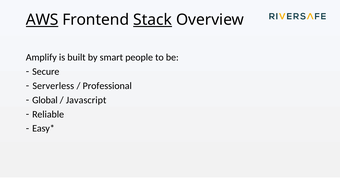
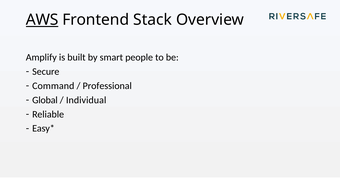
Stack underline: present -> none
Serverless: Serverless -> Command
Javascript: Javascript -> Individual
